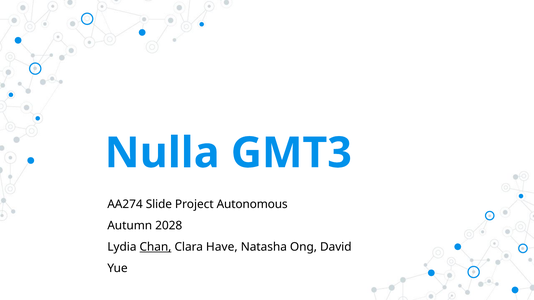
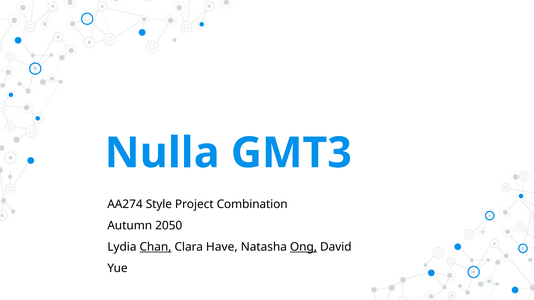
Slide: Slide -> Style
Autonomous: Autonomous -> Combination
2028: 2028 -> 2050
Ong underline: none -> present
